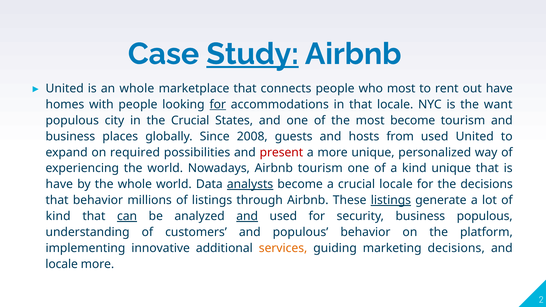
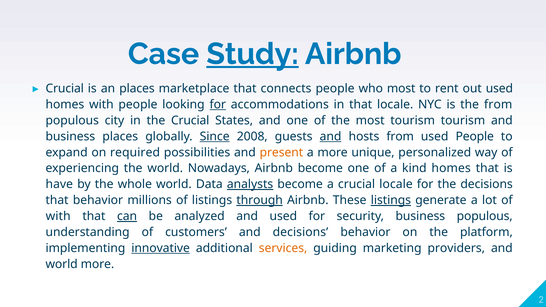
United at (65, 88): United -> Crucial
an whole: whole -> places
out have: have -> used
the want: want -> from
most become: become -> tourism
Since underline: none -> present
and at (331, 136) underline: none -> present
used United: United -> People
present colour: red -> orange
Airbnb tourism: tourism -> become
kind unique: unique -> homes
through underline: none -> present
kind at (58, 216): kind -> with
and at (247, 216) underline: present -> none
and populous: populous -> decisions
innovative underline: none -> present
marketing decisions: decisions -> providers
locale at (62, 264): locale -> world
